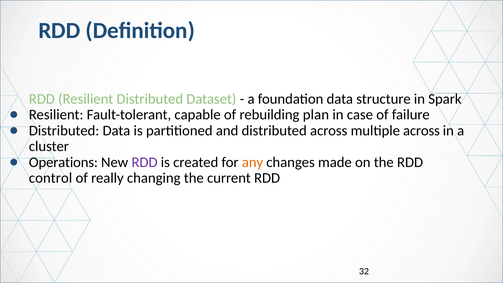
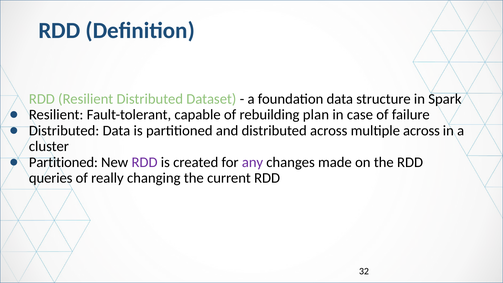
Operations at (63, 162): Operations -> Partitioned
any colour: orange -> purple
control: control -> queries
